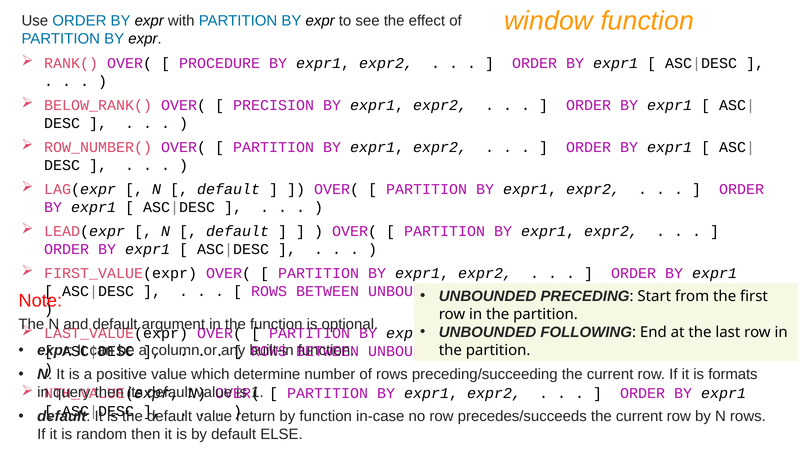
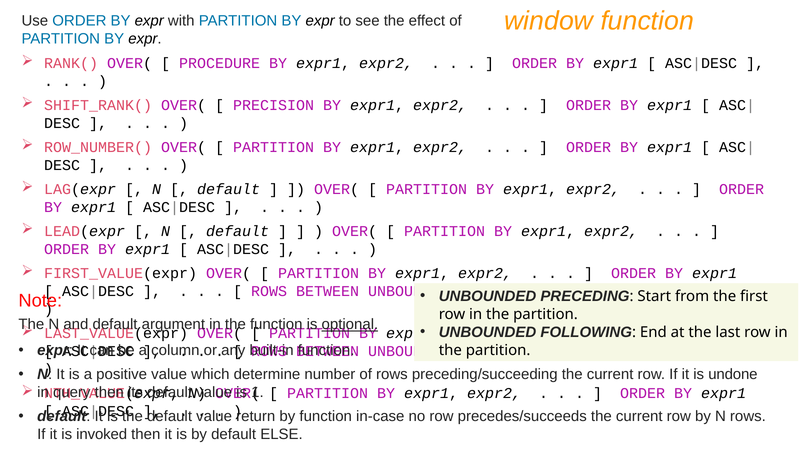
BELOW_RANK(: BELOW_RANK( -> SHIFT_RANK(
optional underline: none -> present
formats: formats -> undone
random: random -> invoked
